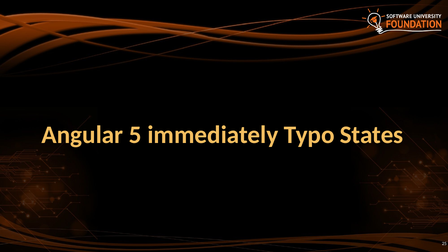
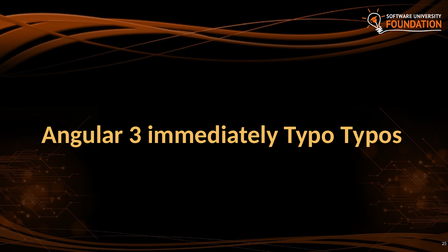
5: 5 -> 3
States: States -> Typos
